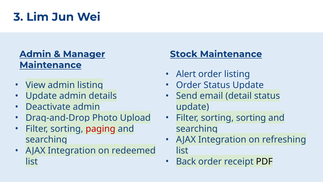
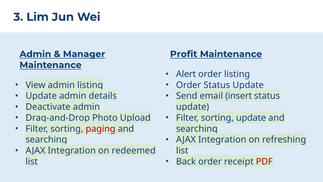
Stock: Stock -> Profit
detail: detail -> insert
sorting at (251, 118): sorting -> update
PDF colour: black -> red
